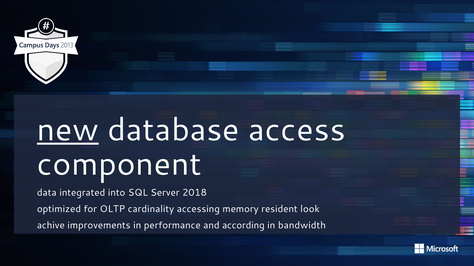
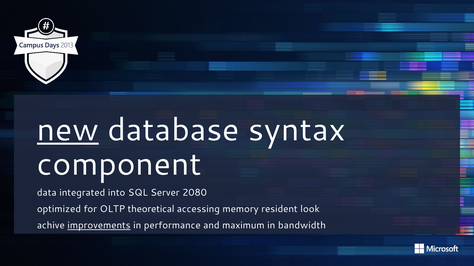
access: access -> syntax
2018: 2018 -> 2080
cardinality: cardinality -> theoretical
improvements underline: none -> present
according: according -> maximum
